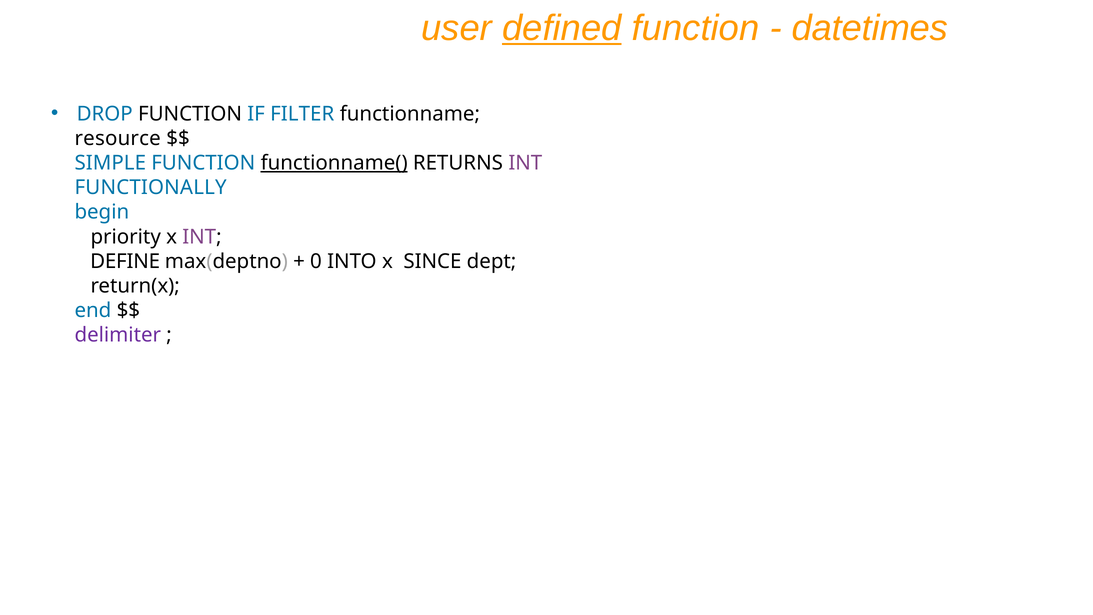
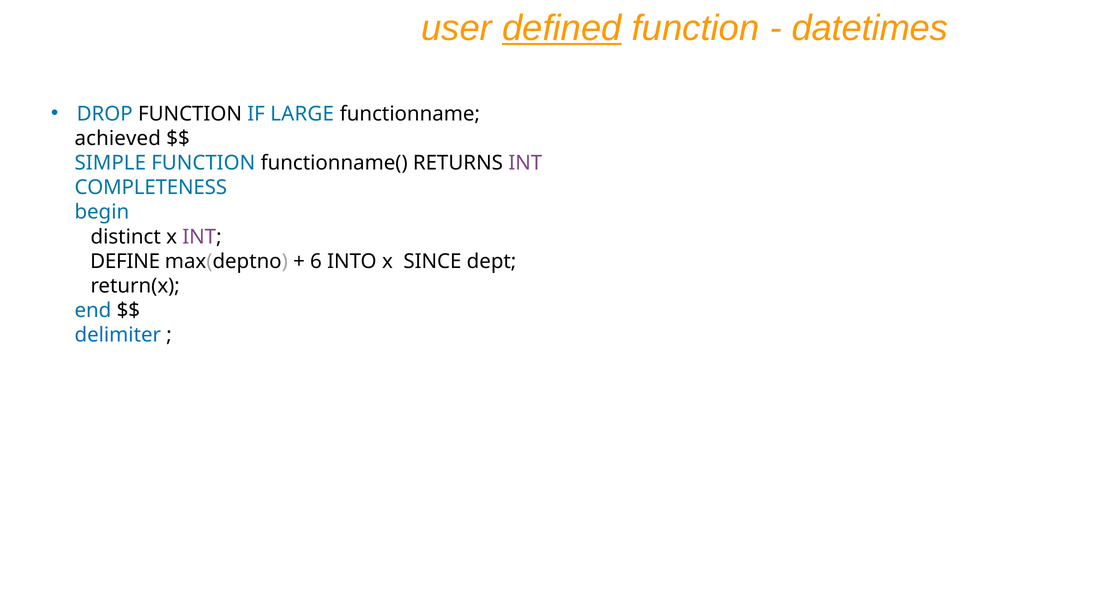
FILTER: FILTER -> LARGE
resource: resource -> achieved
functionname( underline: present -> none
FUNCTIONALLY: FUNCTIONALLY -> COMPLETENESS
priority: priority -> distinct
0: 0 -> 6
delimiter colour: purple -> blue
